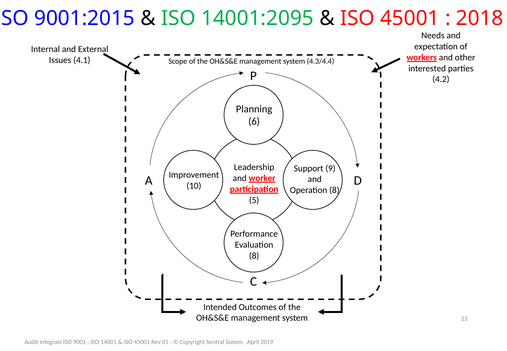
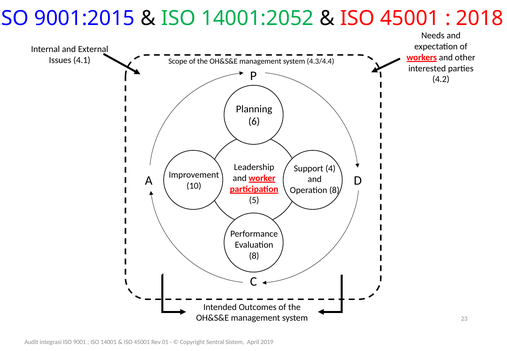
14001:2095: 14001:2095 -> 14001:2052
9: 9 -> 4
